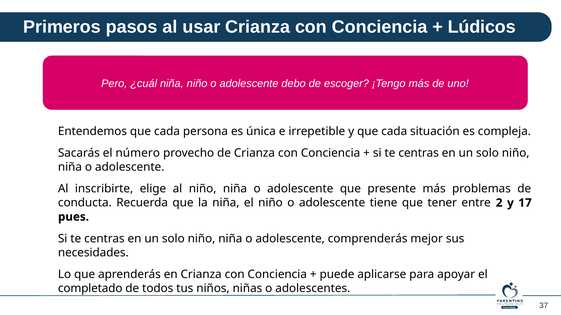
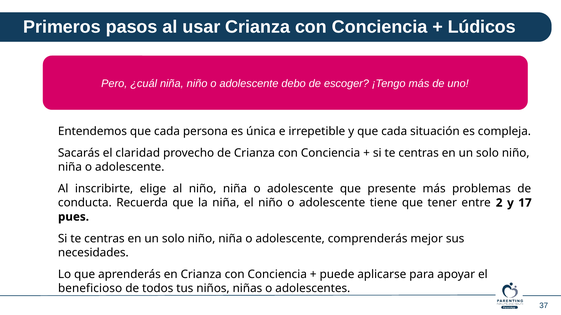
número: número -> claridad
completado: completado -> beneficioso
